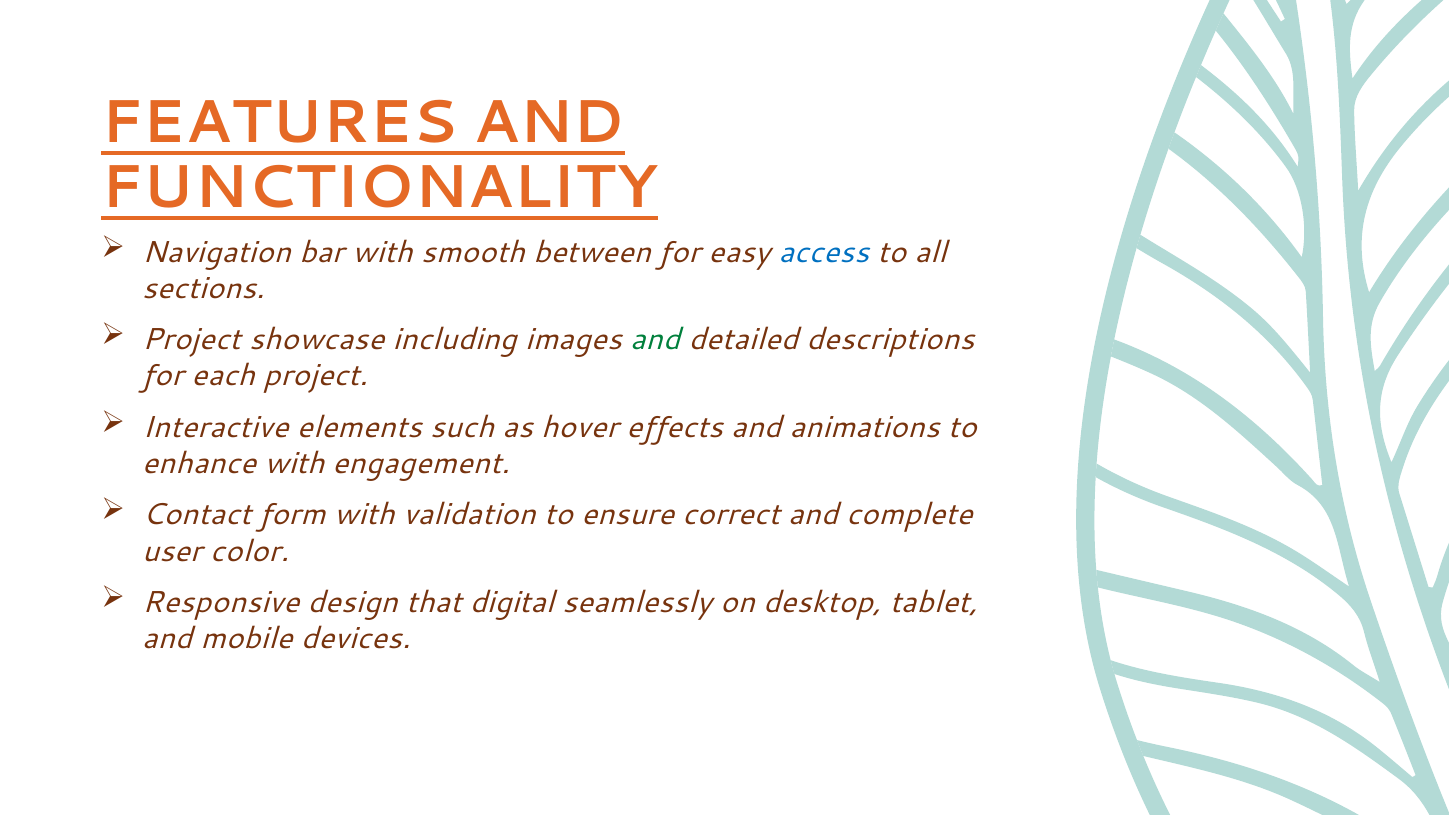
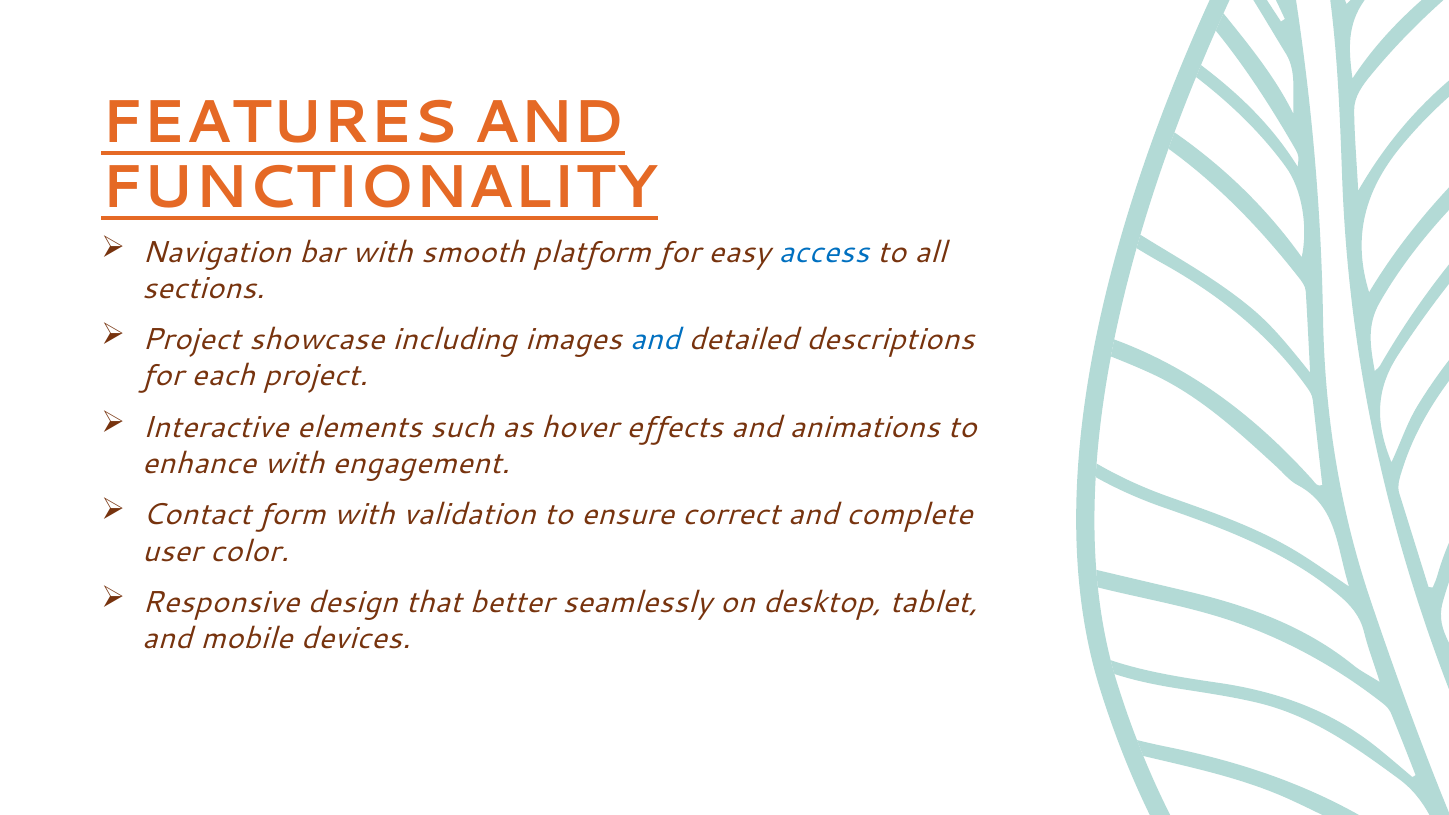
between: between -> platform
and at (655, 340) colour: green -> blue
digital: digital -> better
